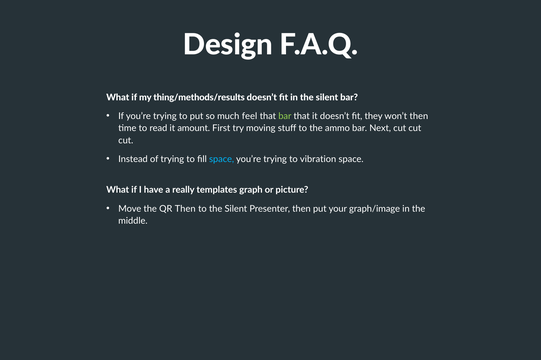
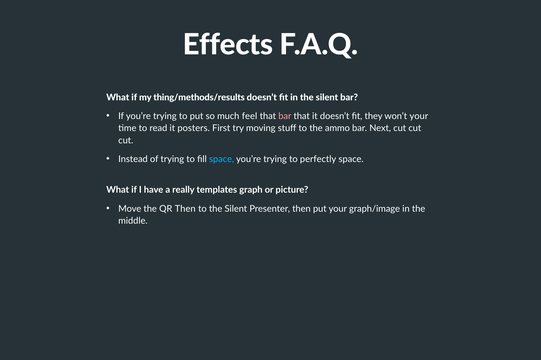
Design: Design -> Effects
bar at (285, 116) colour: light green -> pink
won’t then: then -> your
amount: amount -> posters
vibration: vibration -> perfectly
